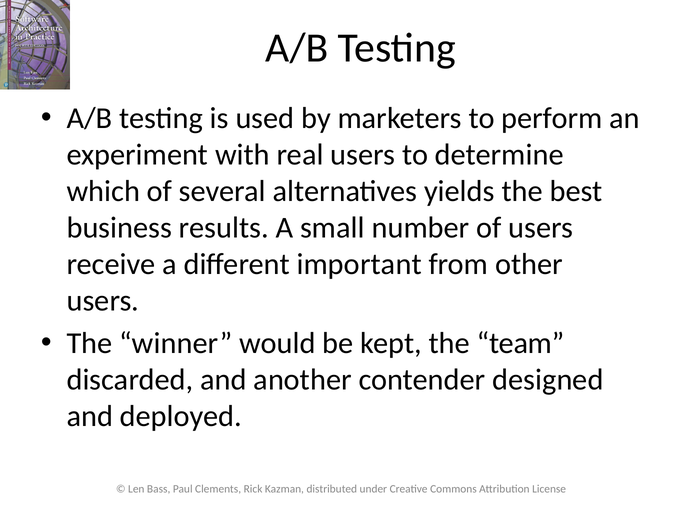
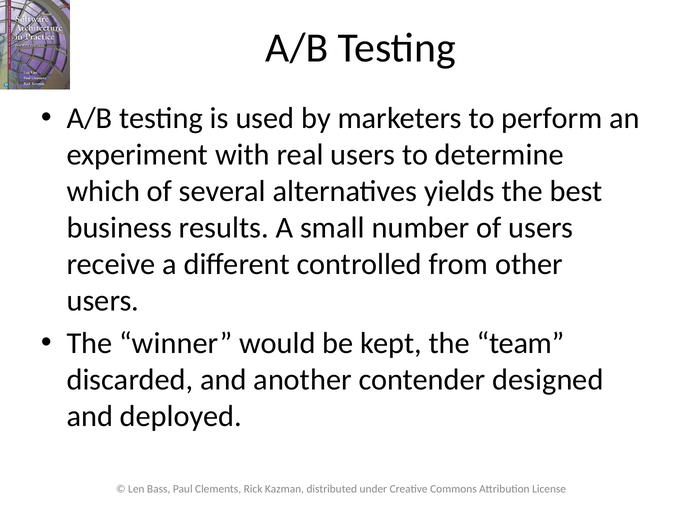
important: important -> controlled
